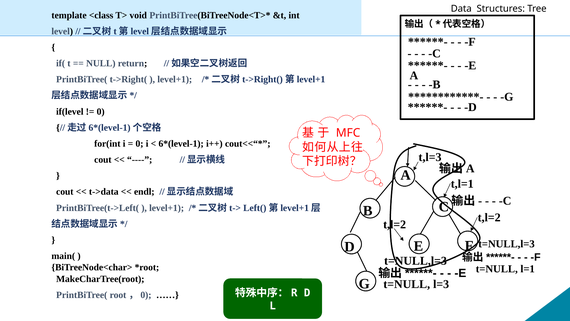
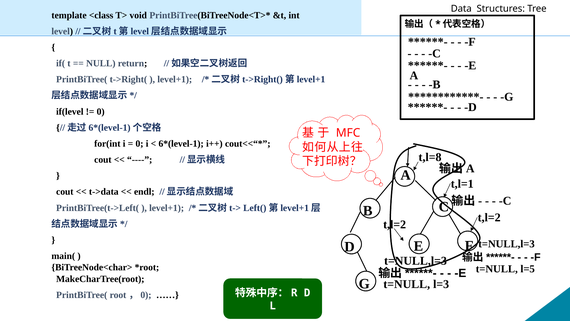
t,l=3: t,l=3 -> t,l=8
l=1: l=1 -> l=5
